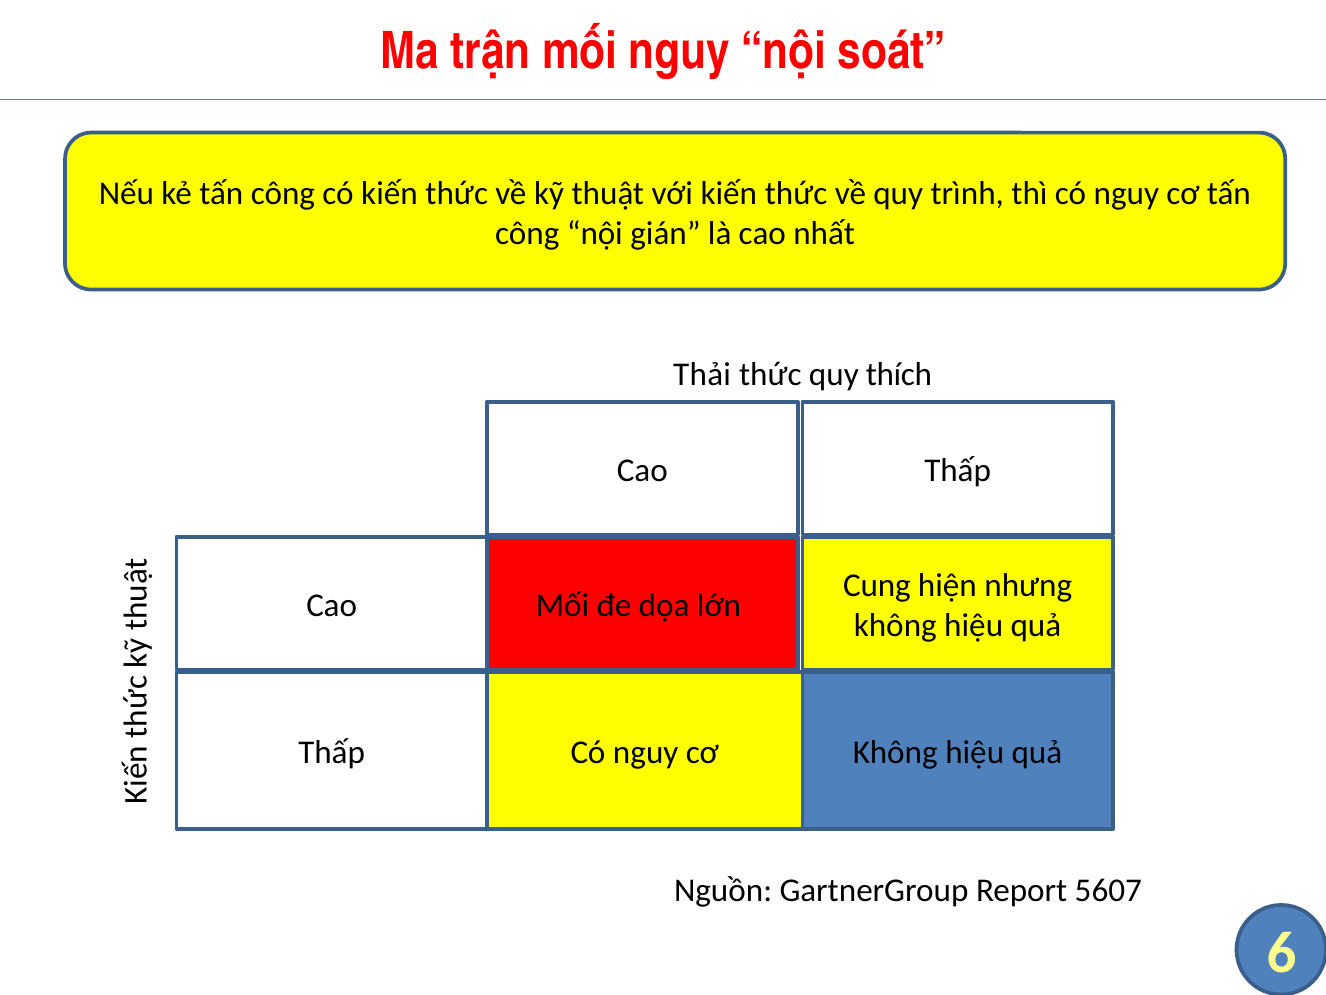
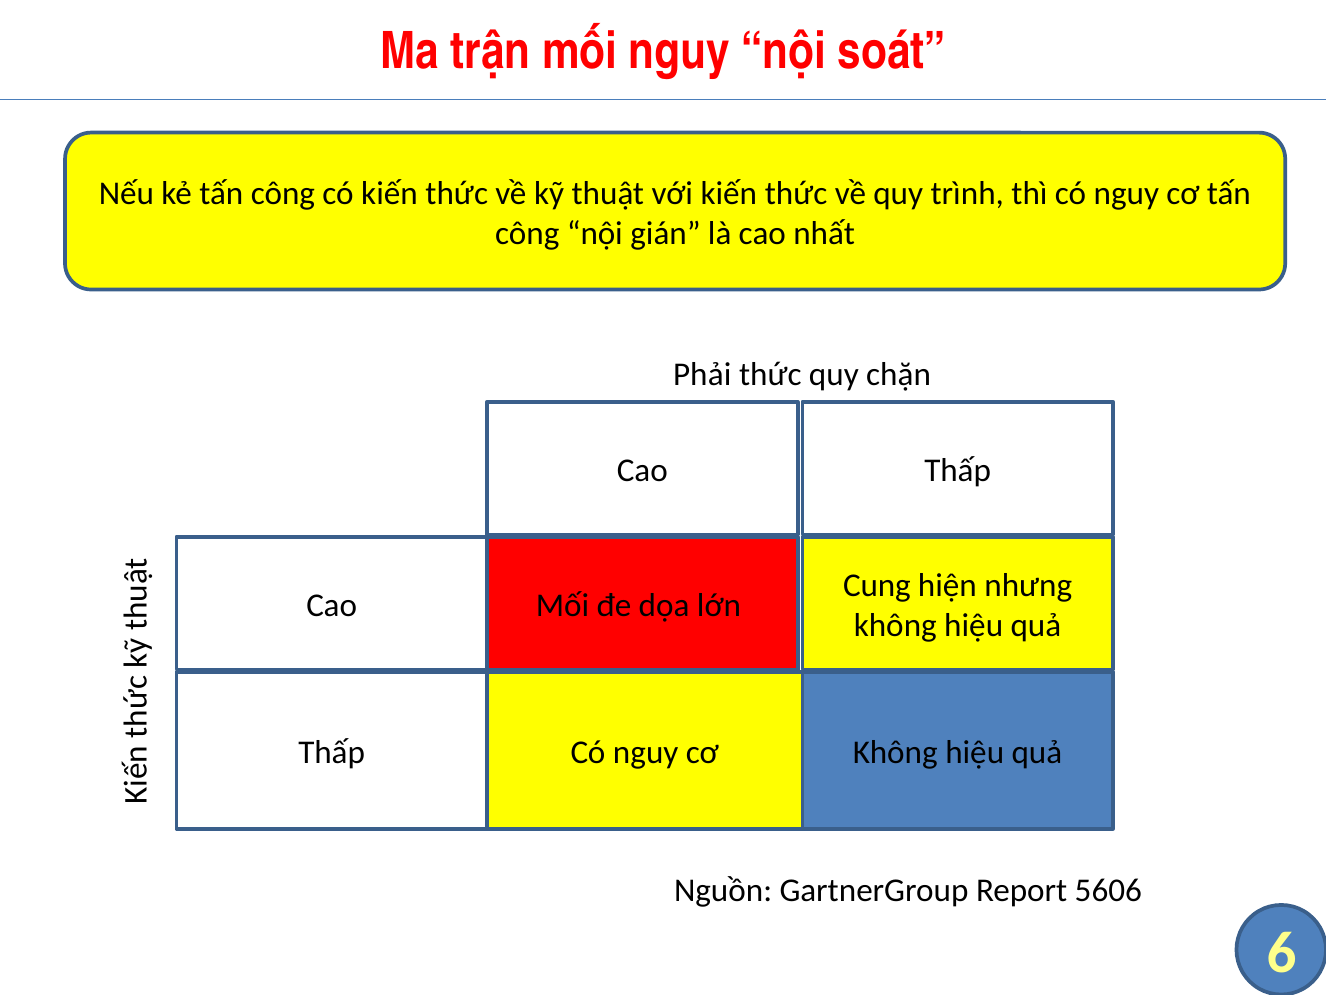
Thải: Thải -> Phải
thích: thích -> chặn
5607: 5607 -> 5606
